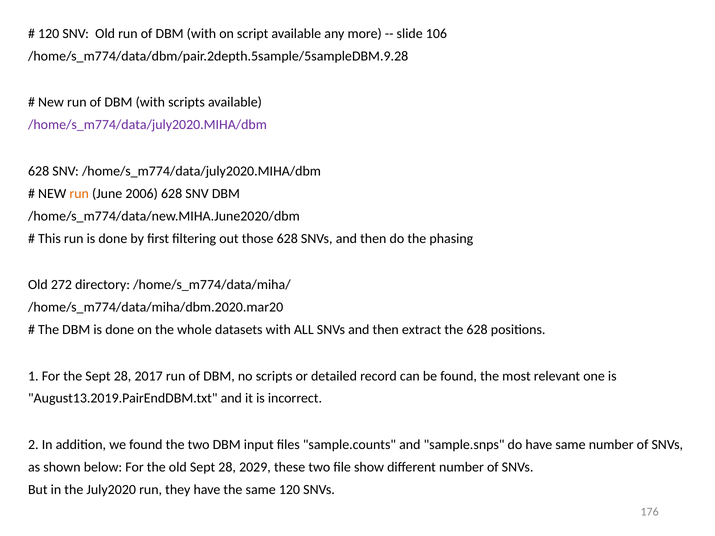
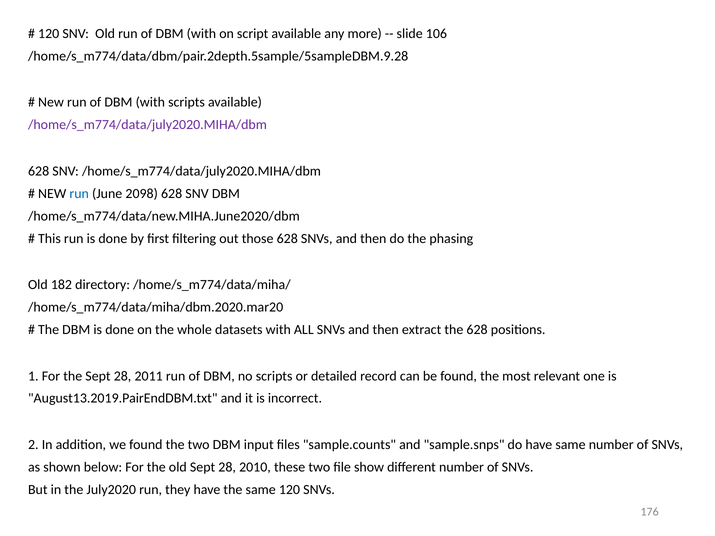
run at (79, 194) colour: orange -> blue
2006: 2006 -> 2098
272: 272 -> 182
2017: 2017 -> 2011
2029: 2029 -> 2010
